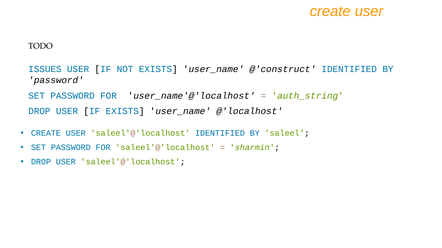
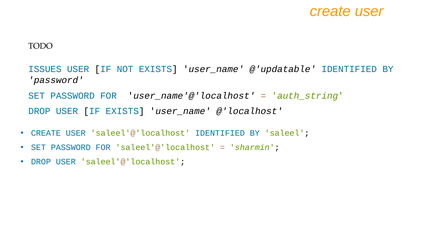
@'construct: @'construct -> @'updatable
